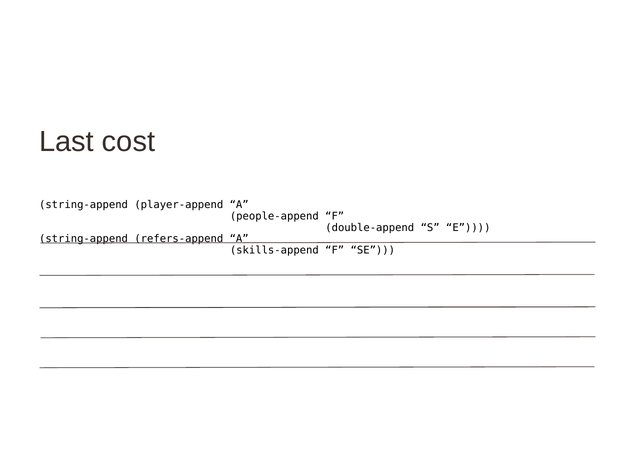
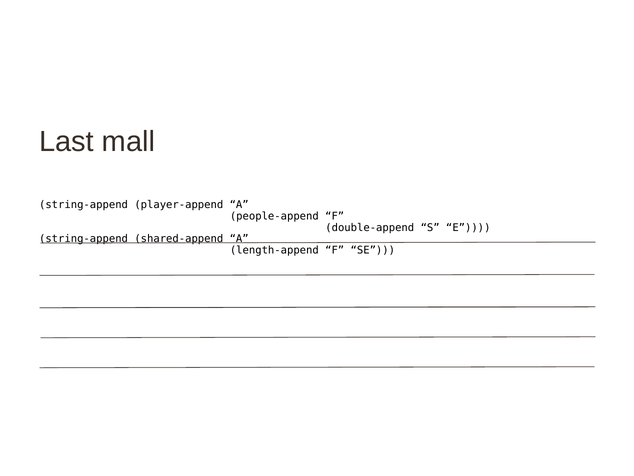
cost: cost -> mall
refers-append: refers-append -> shared-append
skills-append: skills-append -> length-append
